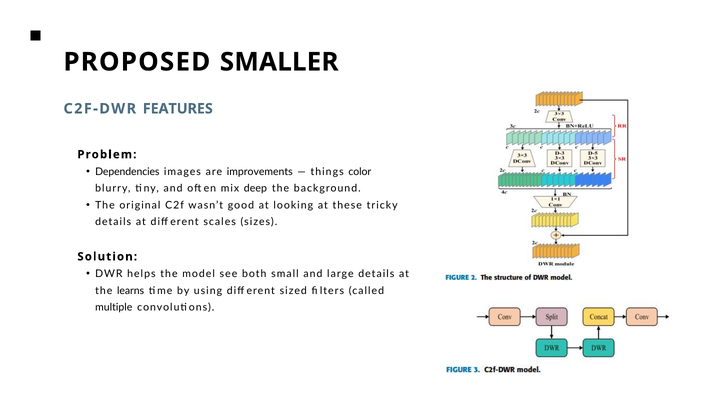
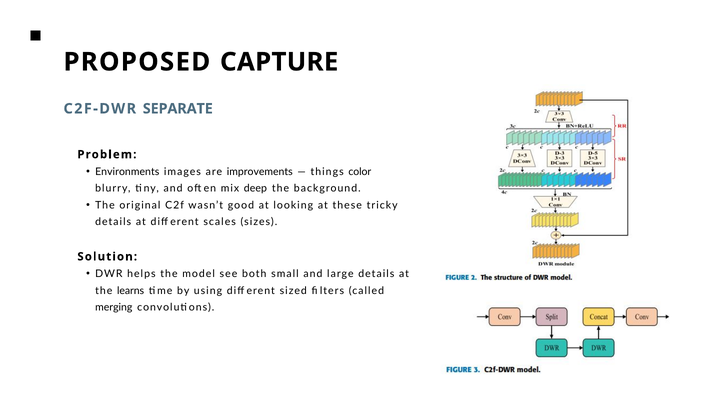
SMALLER: SMALLER -> CAPTURE
FEATURES: FEATURES -> SEPARATE
Dependencies: Dependencies -> Environments
multiple: multiple -> merging
